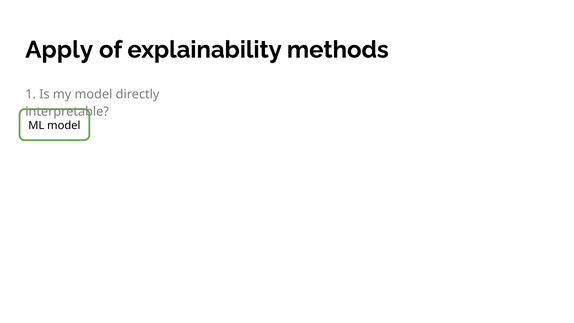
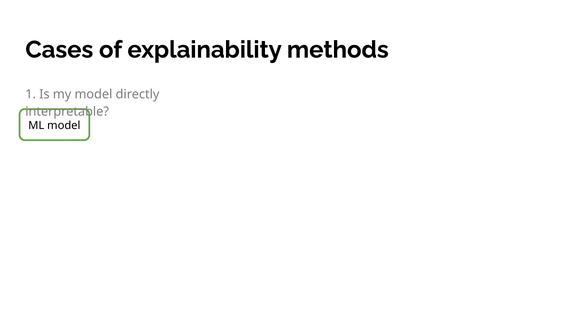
Apply: Apply -> Cases
